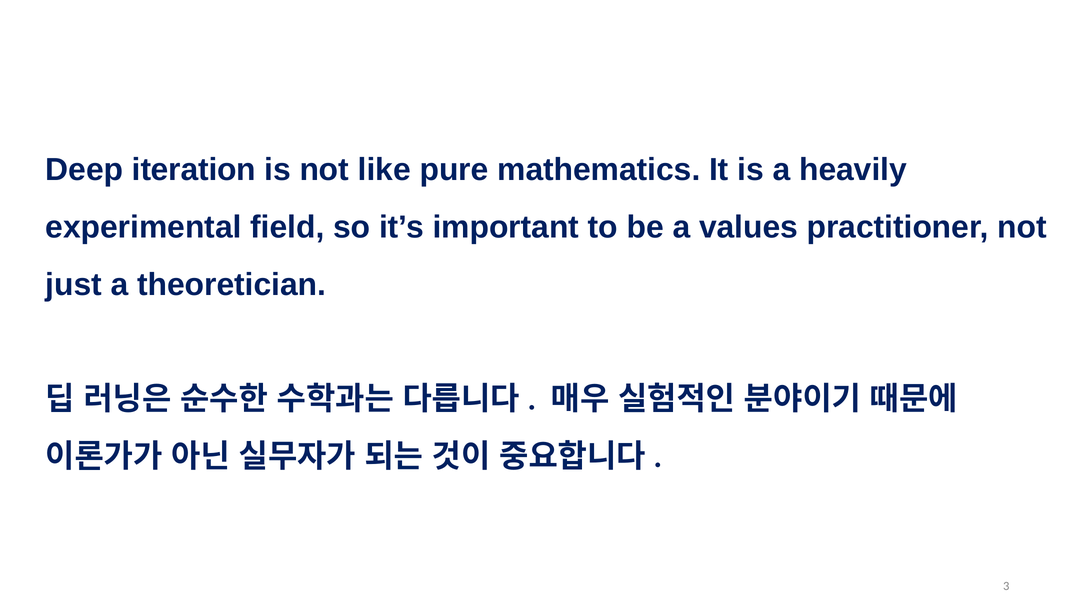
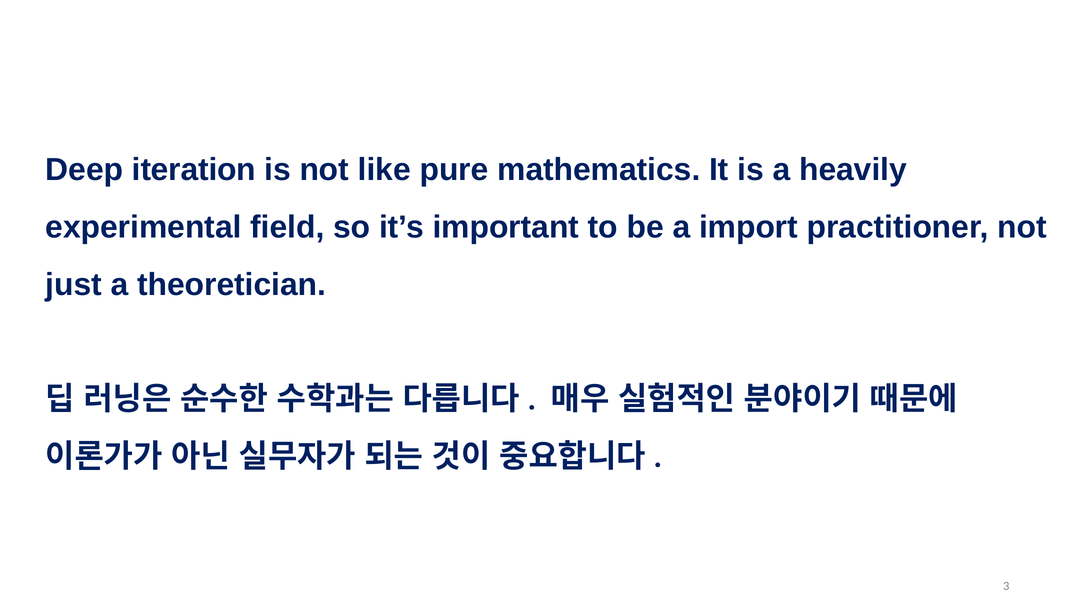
values: values -> import
